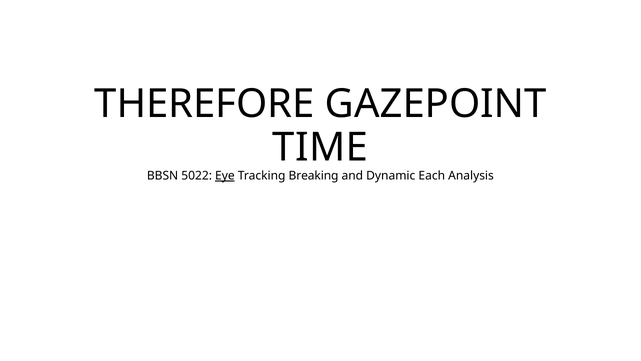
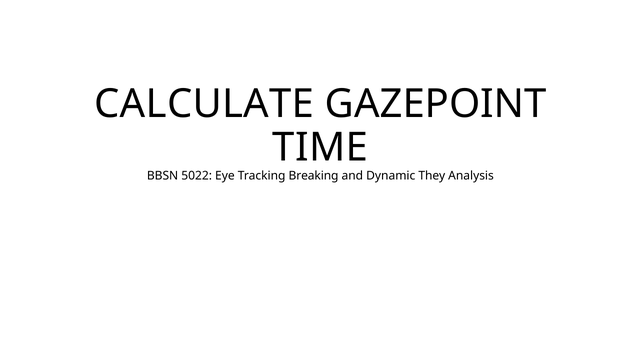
THEREFORE: THEREFORE -> CALCULATE
Eye underline: present -> none
Each: Each -> They
